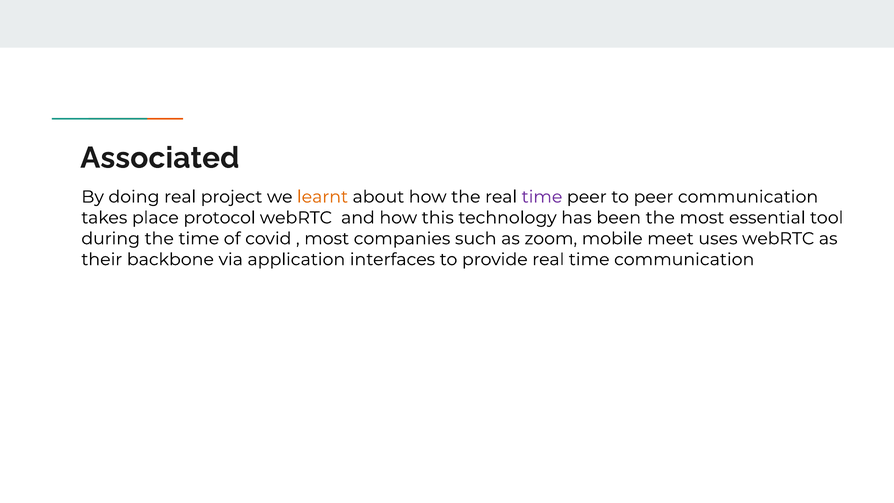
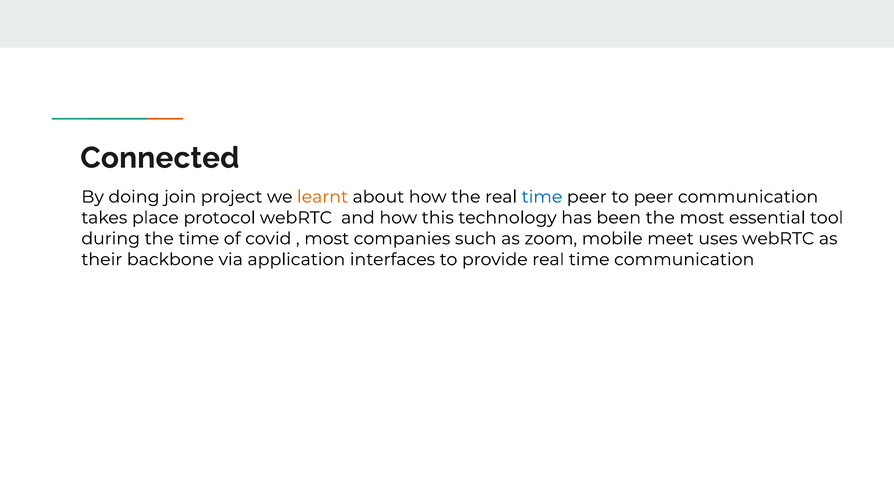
Associated: Associated -> Connected
doing real: real -> join
time at (542, 197) colour: purple -> blue
